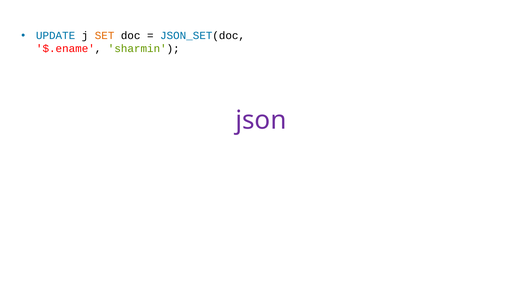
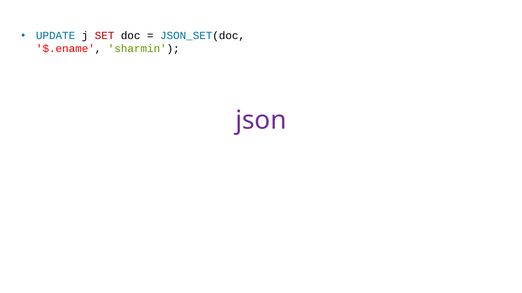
SET colour: orange -> red
